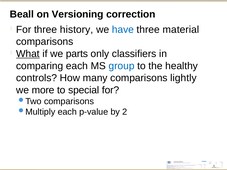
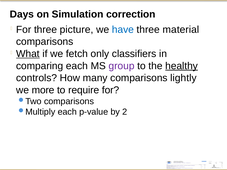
Beall: Beall -> Days
Versioning: Versioning -> Simulation
history: history -> picture
parts: parts -> fetch
group colour: blue -> purple
healthy underline: none -> present
special: special -> require
